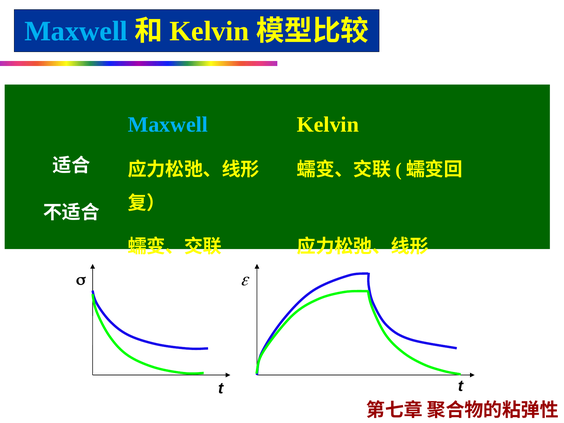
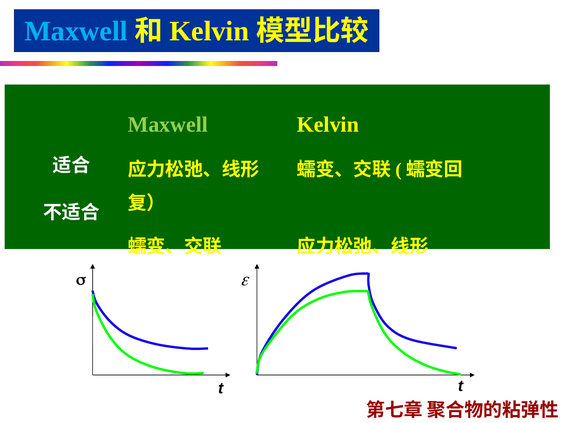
Maxwell at (168, 125) colour: light blue -> light green
